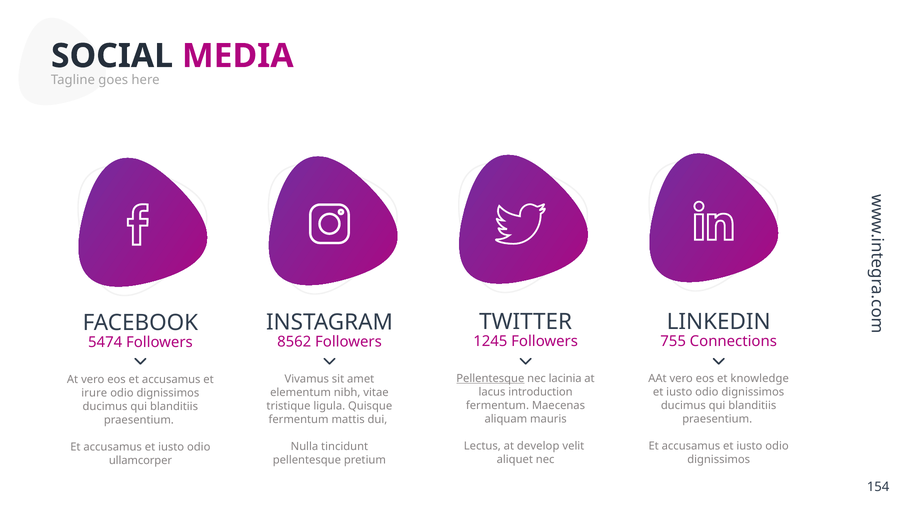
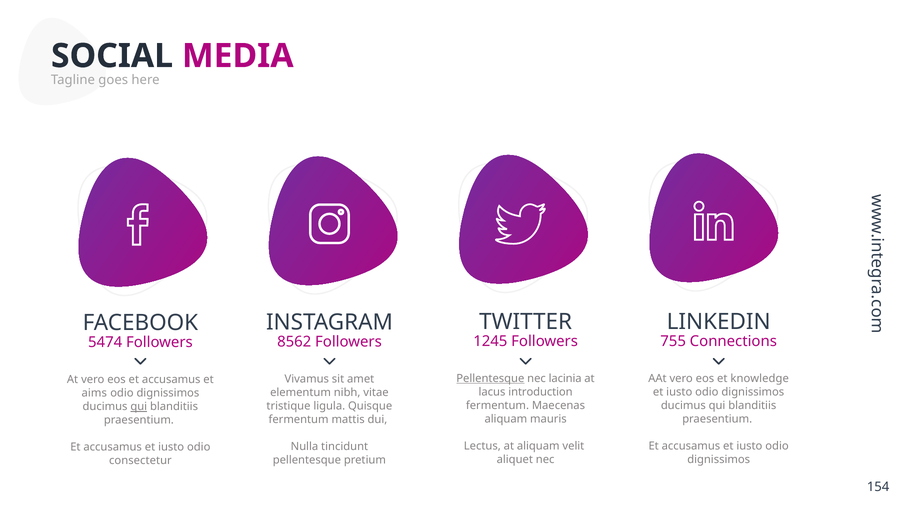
irure: irure -> aims
qui at (139, 406) underline: none -> present
at develop: develop -> aliquam
ullamcorper: ullamcorper -> consectetur
